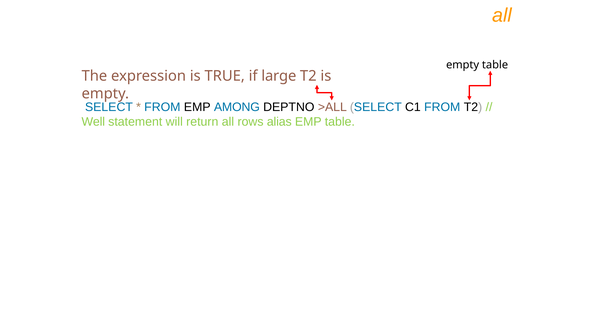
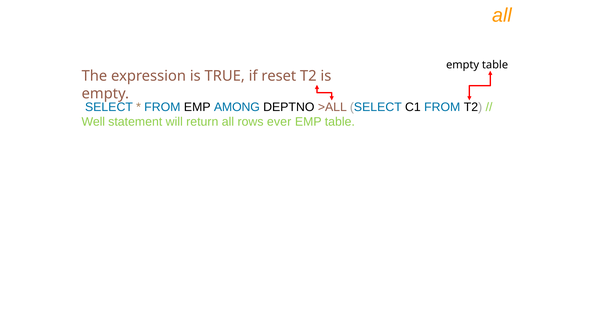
large: large -> reset
alias: alias -> ever
